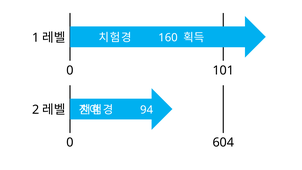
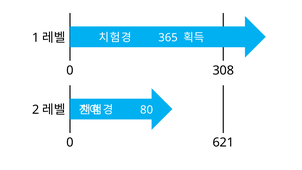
160: 160 -> 365
101: 101 -> 308
94: 94 -> 80
604: 604 -> 621
